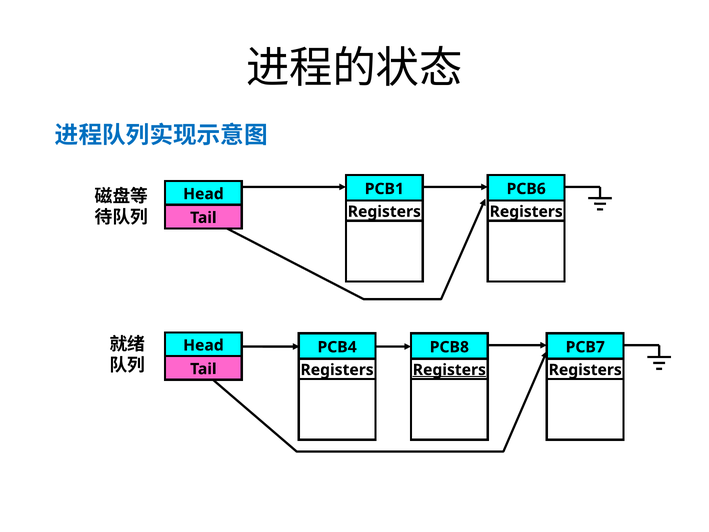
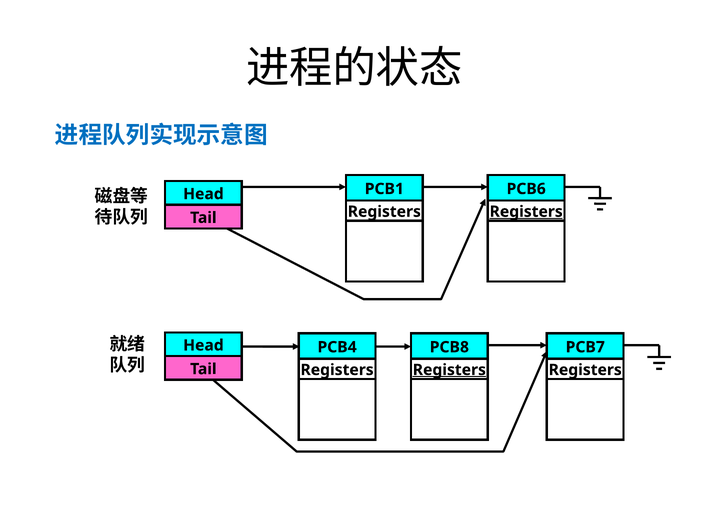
Registers at (526, 212) underline: none -> present
